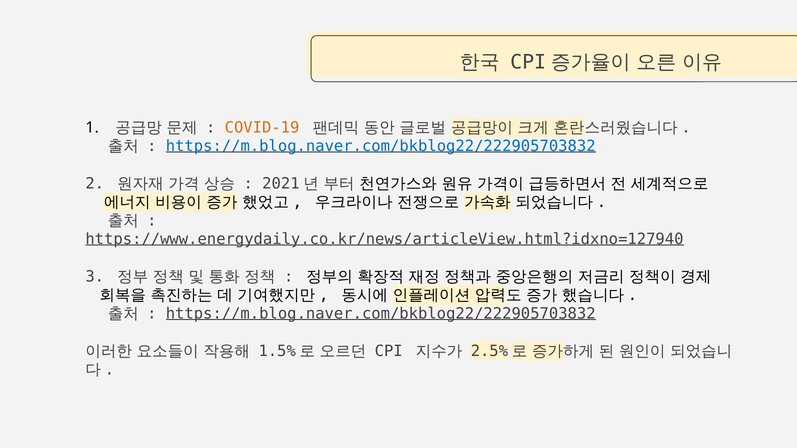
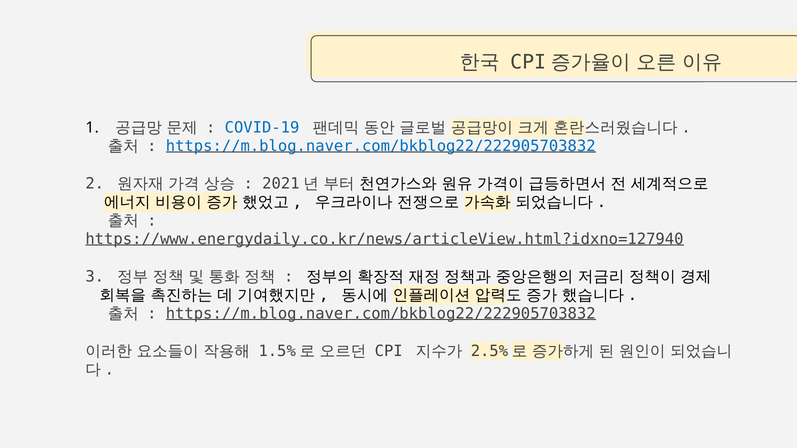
COVID-19 colour: orange -> blue
